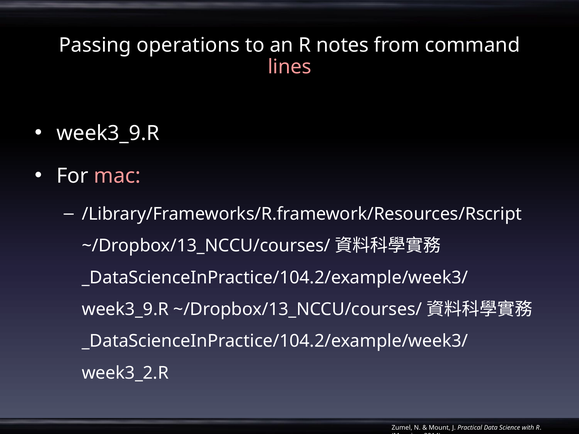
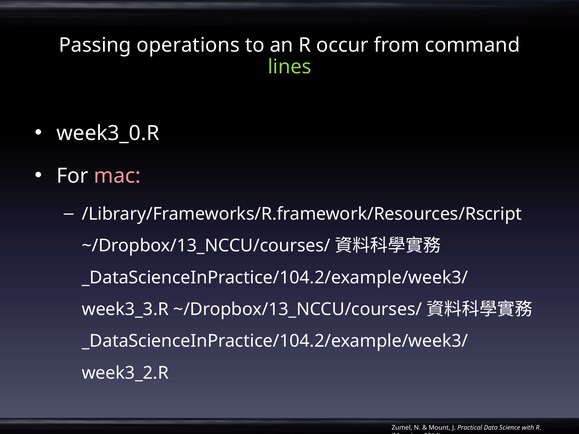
notes: notes -> occur
lines colour: pink -> light green
week3_9.R at (108, 133): week3_9.R -> week3_0.R
week3_9.R at (125, 309): week3_9.R -> week3_3.R
